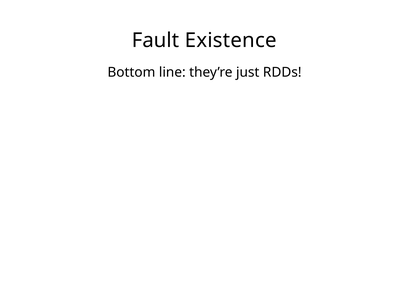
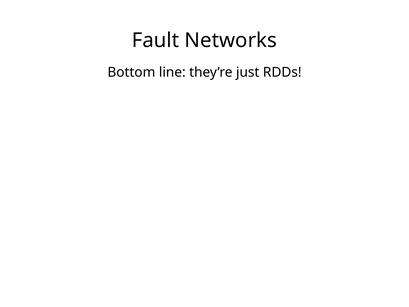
Existence: Existence -> Networks
